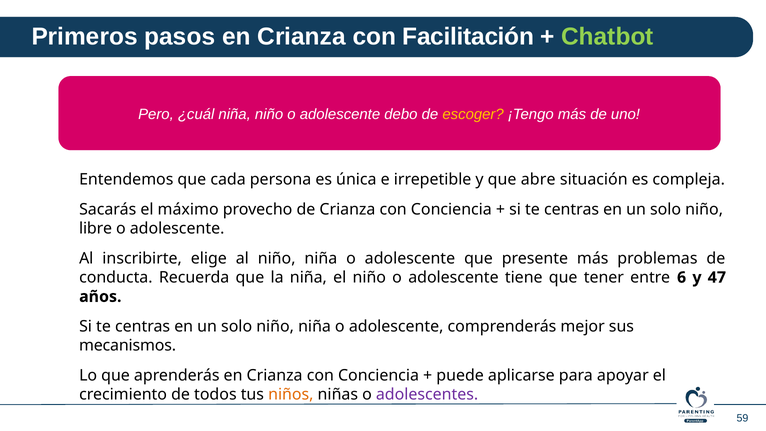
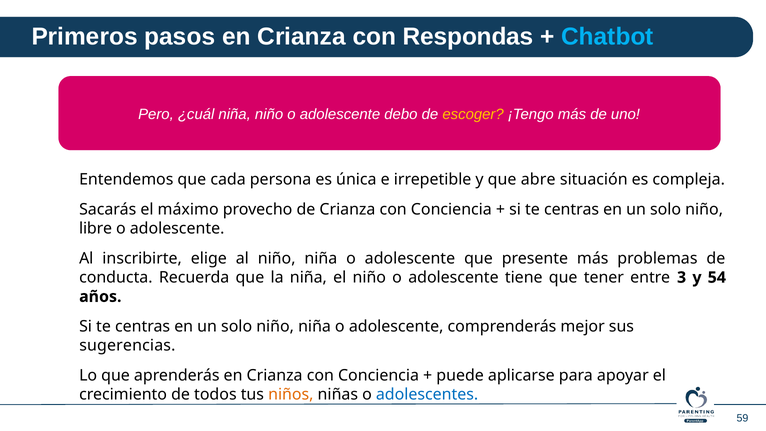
Facilitación: Facilitación -> Respondas
Chatbot colour: light green -> light blue
6: 6 -> 3
47: 47 -> 54
mecanismos: mecanismos -> sugerencias
adolescentes colour: purple -> blue
